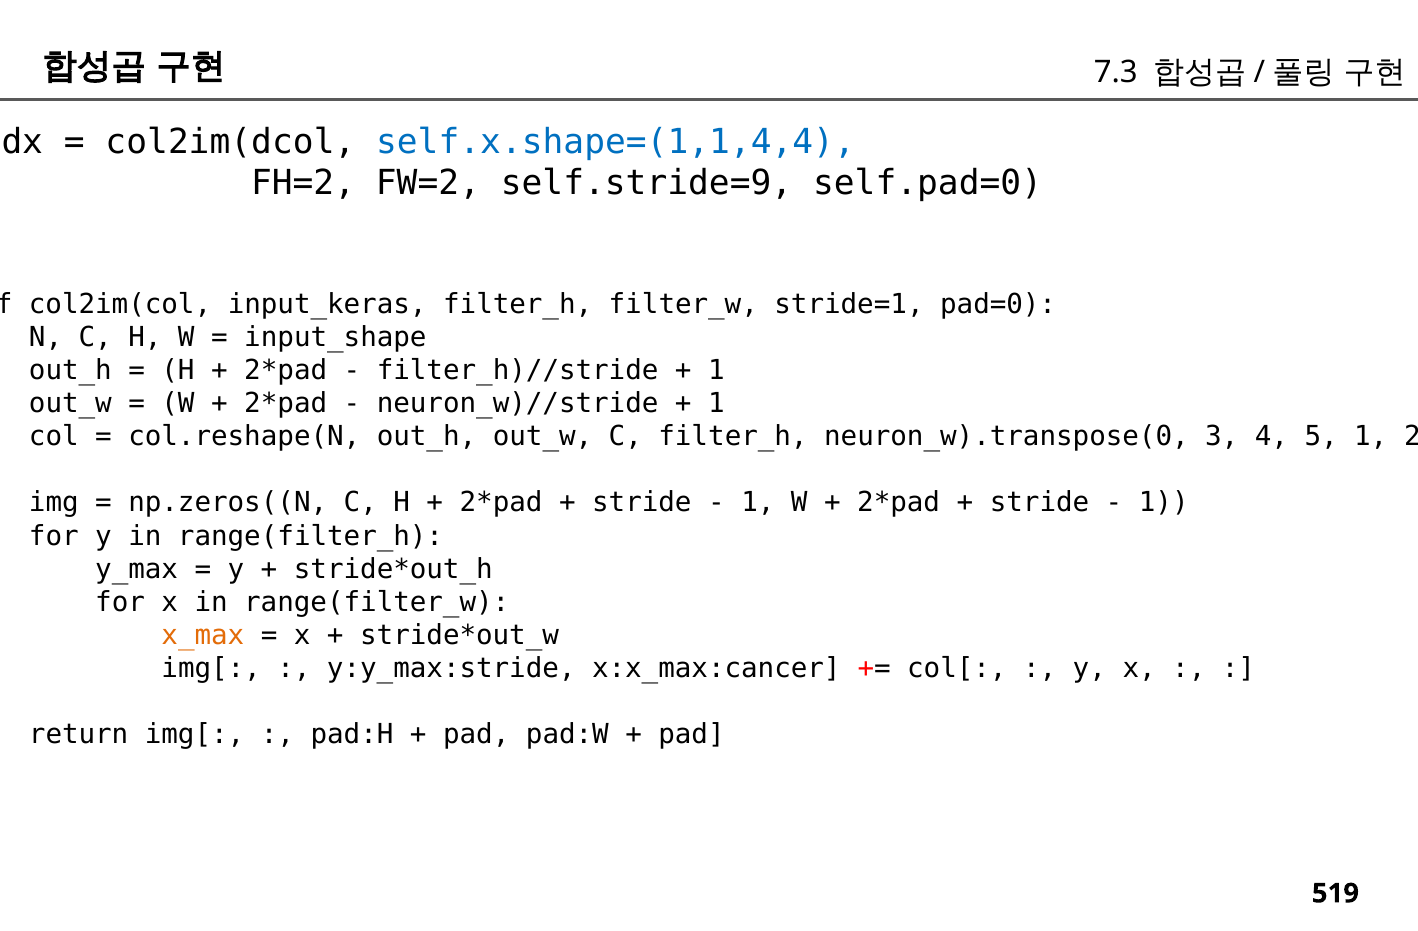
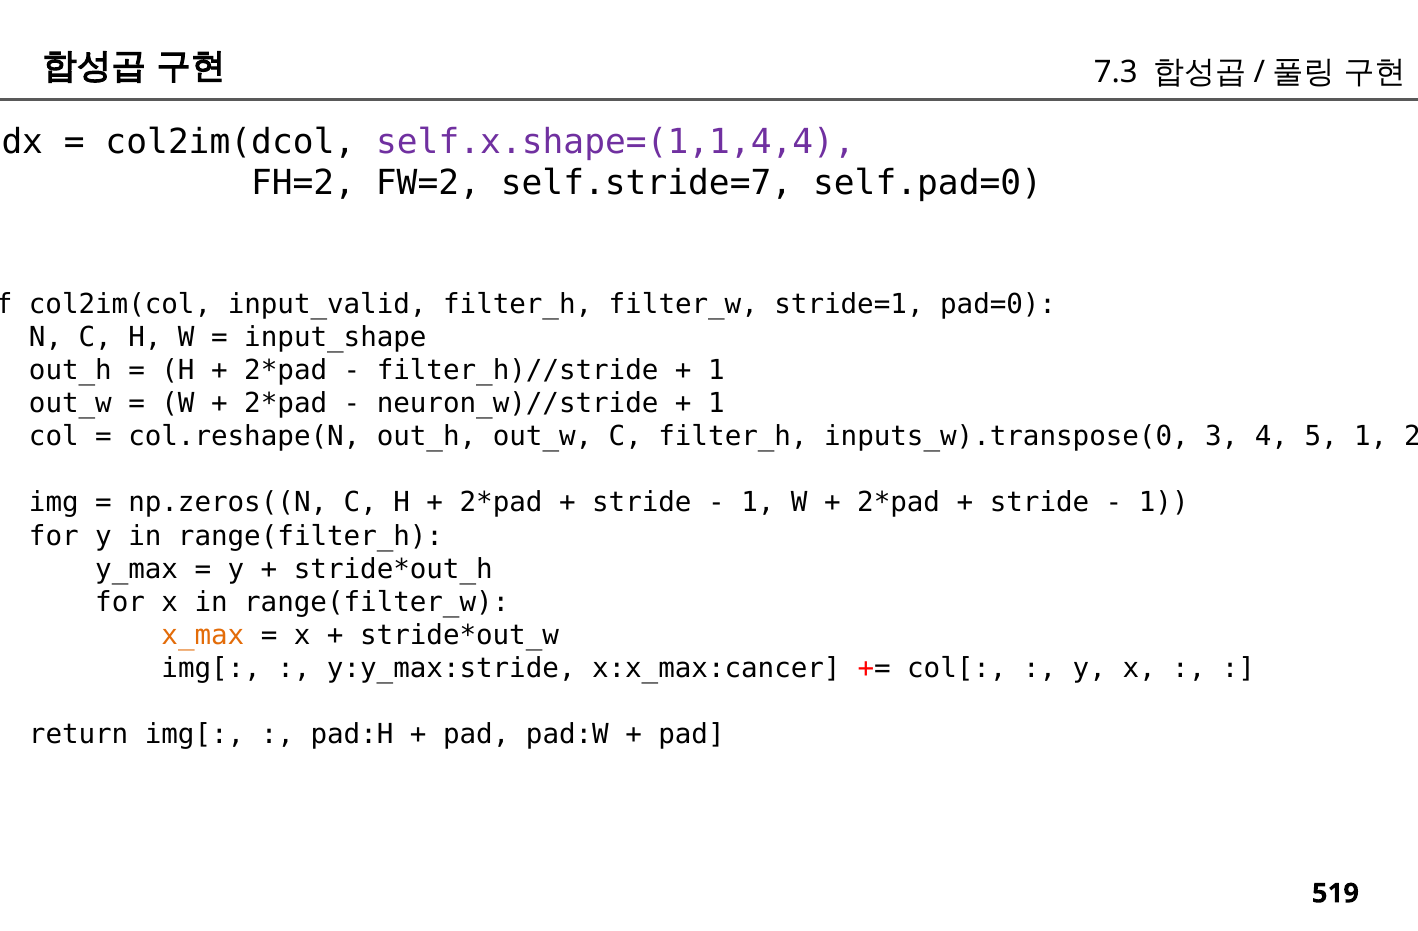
self.x.shape=(1,1,4,4 colour: blue -> purple
self.stride=9: self.stride=9 -> self.stride=7
input_keras: input_keras -> input_valid
neuron_w).transpose(0: neuron_w).transpose(0 -> inputs_w).transpose(0
